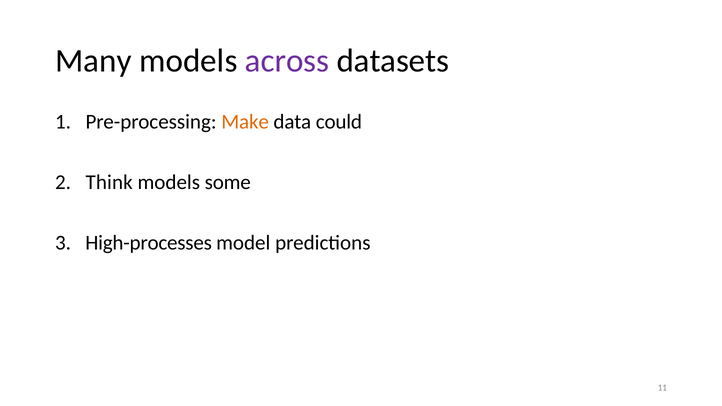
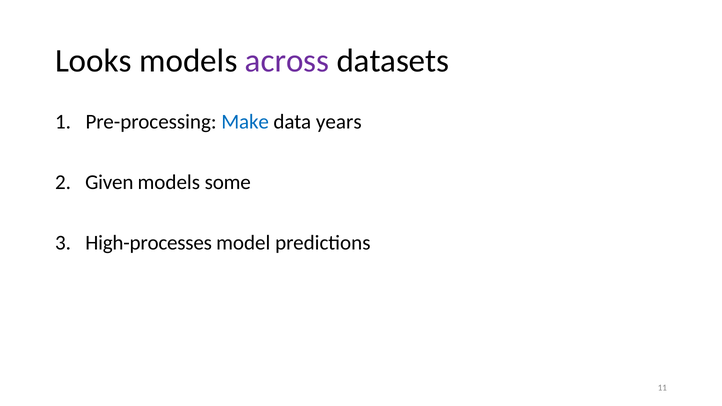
Many: Many -> Looks
Make colour: orange -> blue
could: could -> years
Think: Think -> Given
